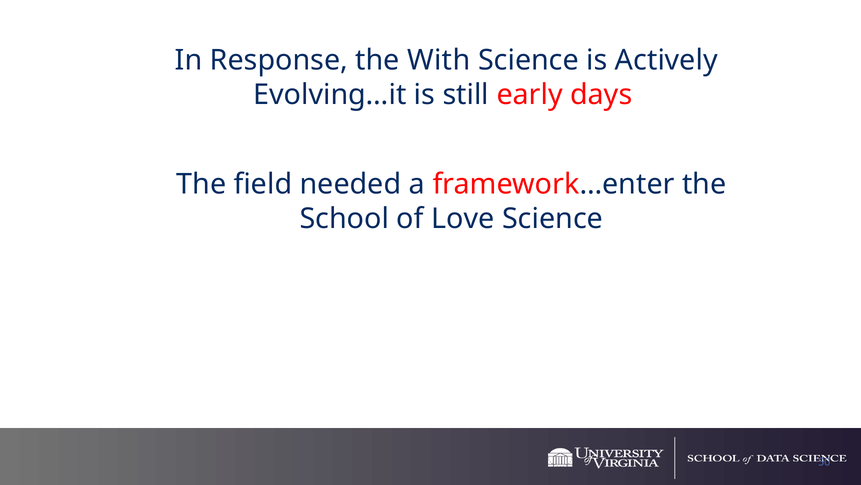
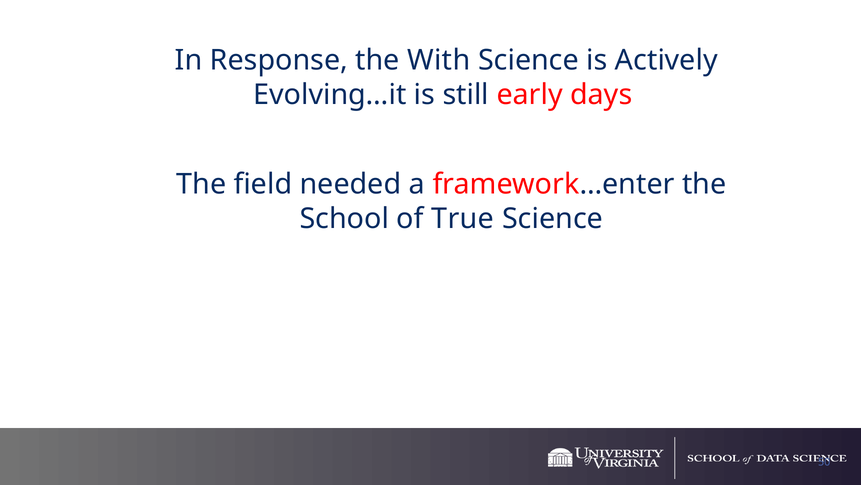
Love: Love -> True
